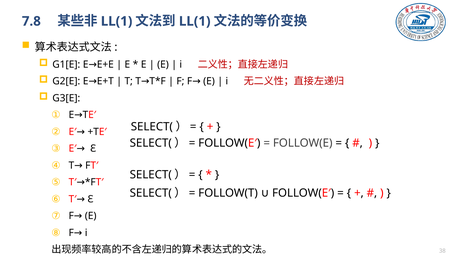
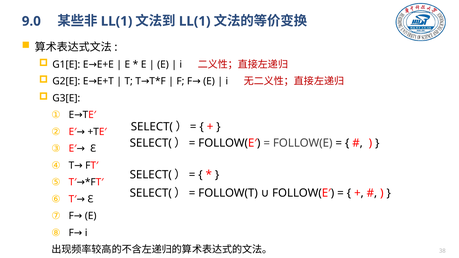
7.8: 7.8 -> 9.0
